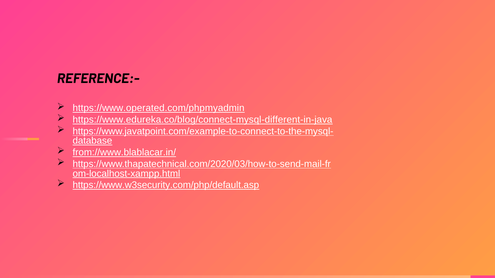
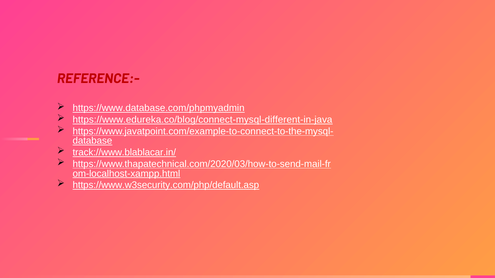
REFERENCE:- colour: black -> red
https://www.operated.com/phpmyadmin: https://www.operated.com/phpmyadmin -> https://www.database.com/phpmyadmin
from://www.blablacar.in/: from://www.blablacar.in/ -> track://www.blablacar.in/
